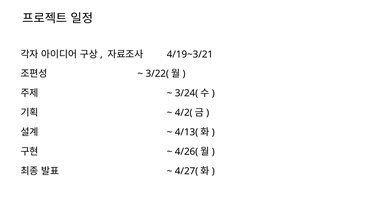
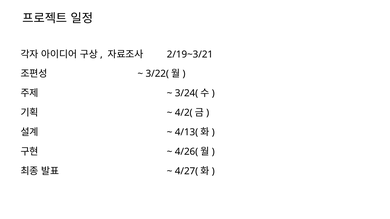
4/19~3/21: 4/19~3/21 -> 2/19~3/21
